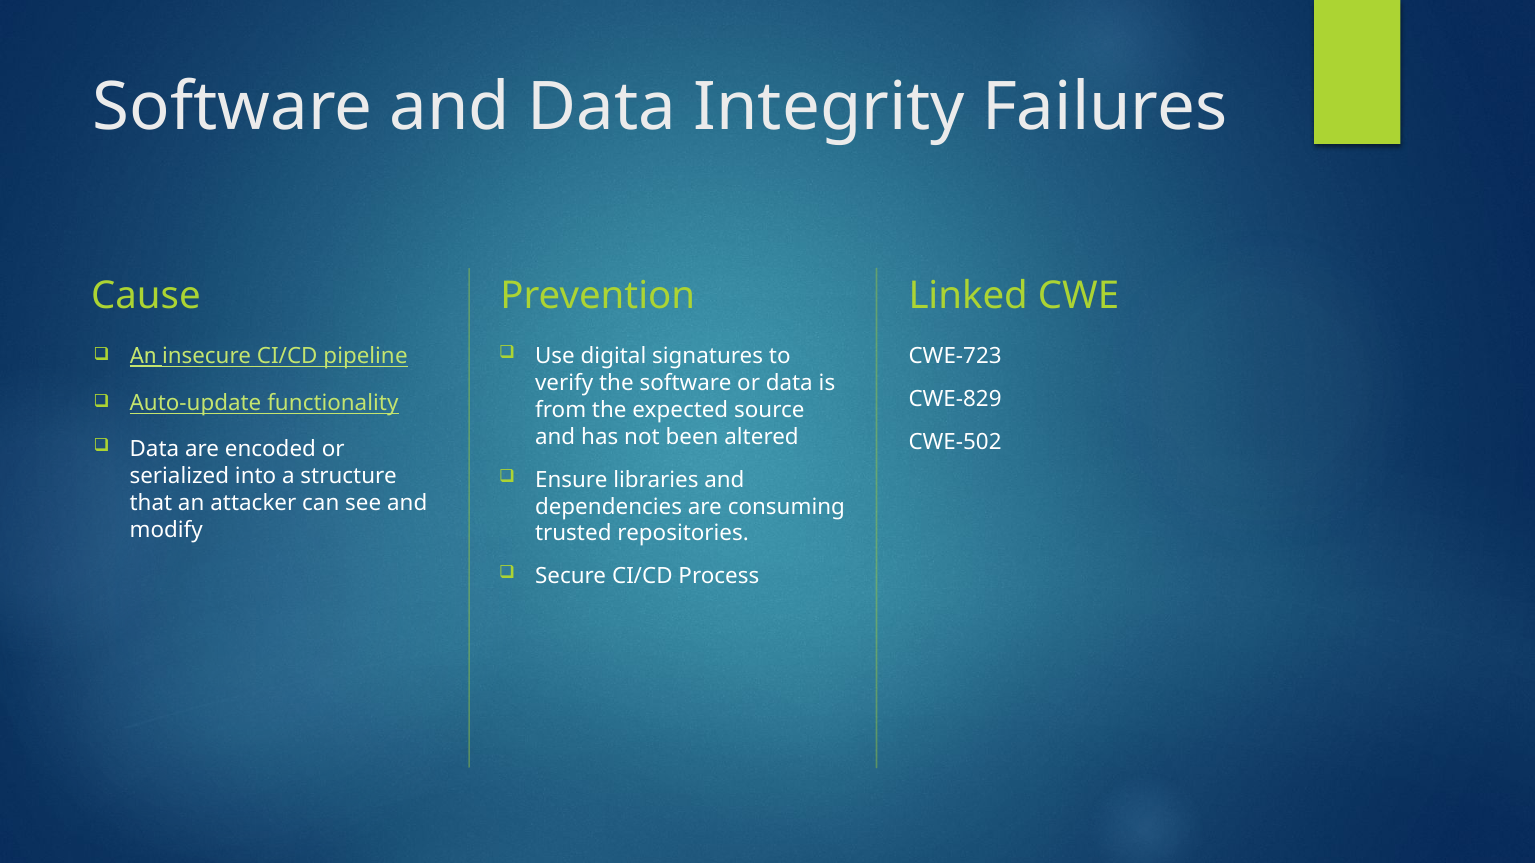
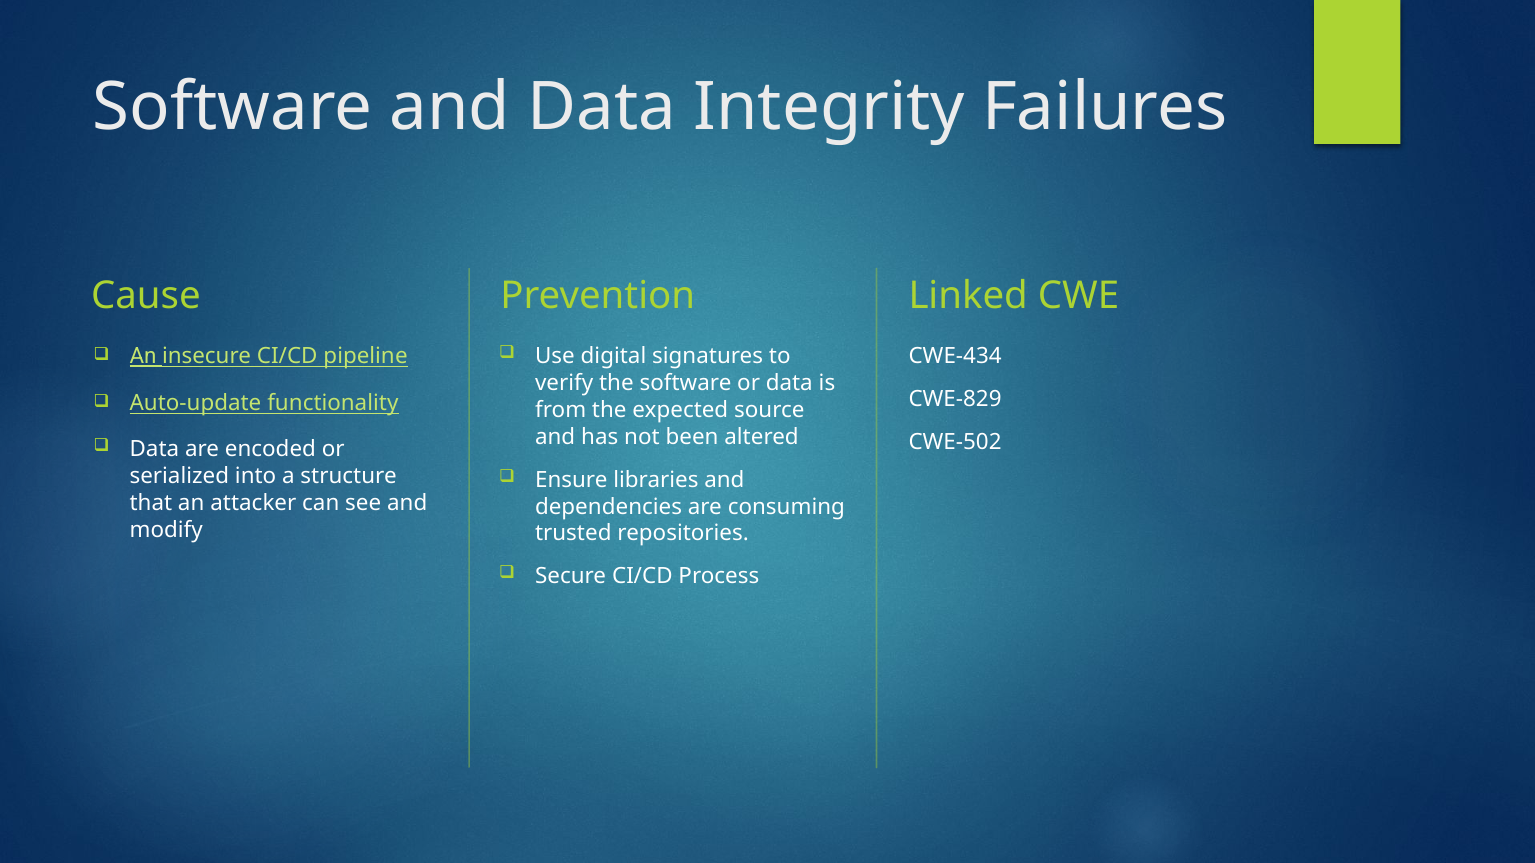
CWE-723: CWE-723 -> CWE-434
